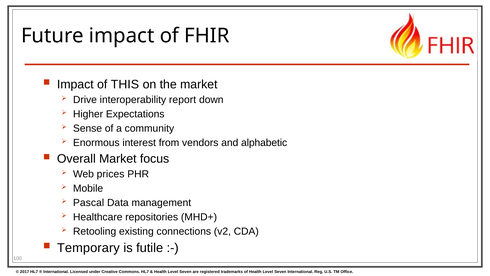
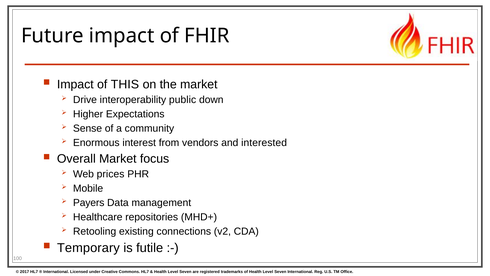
report: report -> public
alphabetic: alphabetic -> interested
Pascal: Pascal -> Payers
